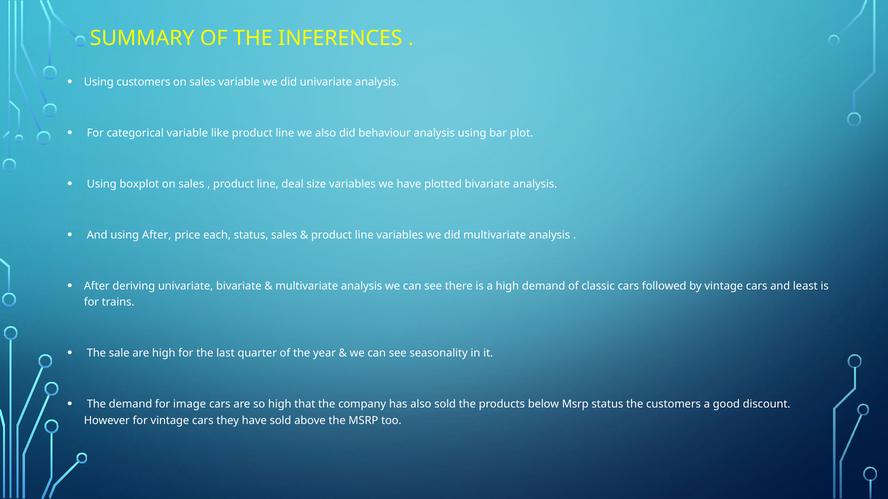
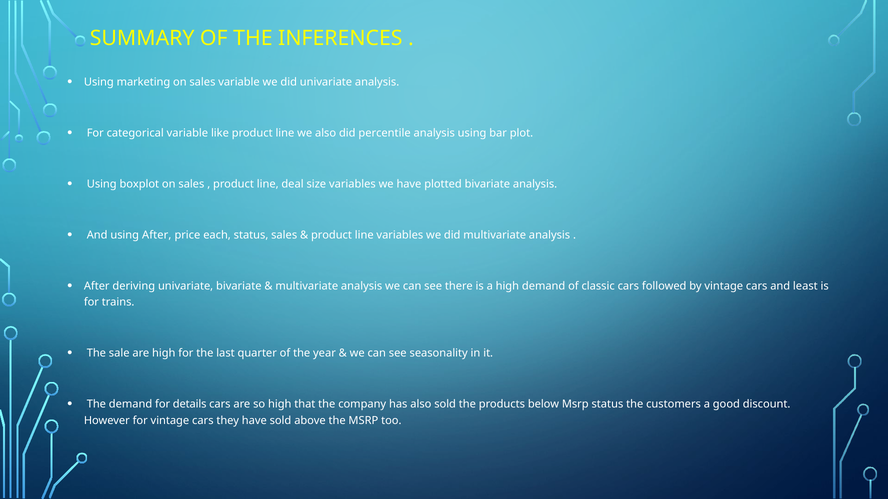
Using customers: customers -> marketing
behaviour: behaviour -> percentile
image: image -> details
